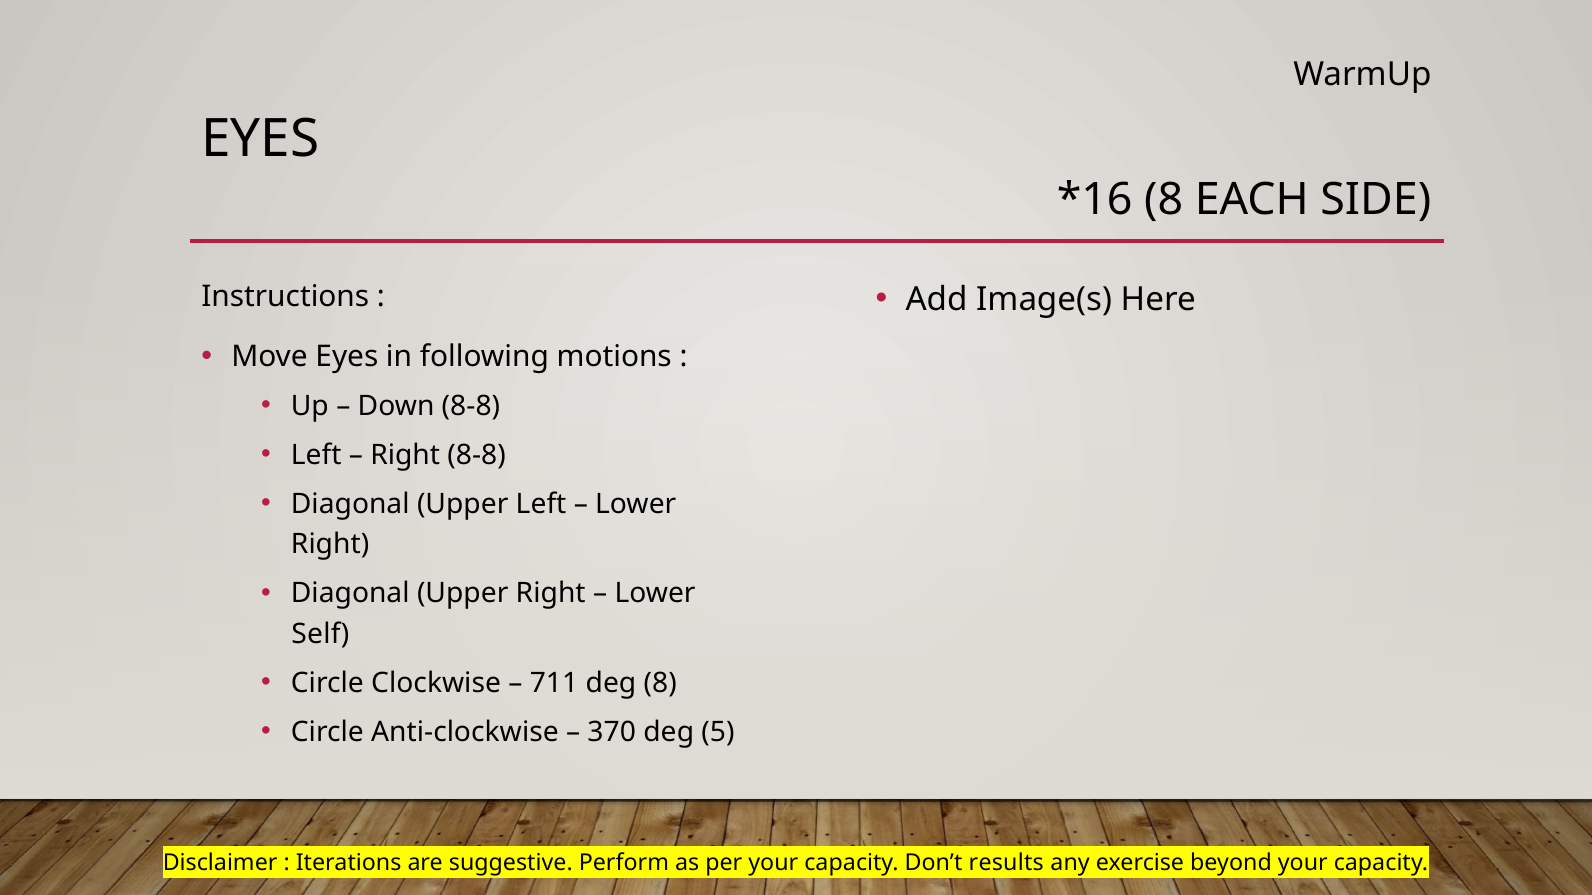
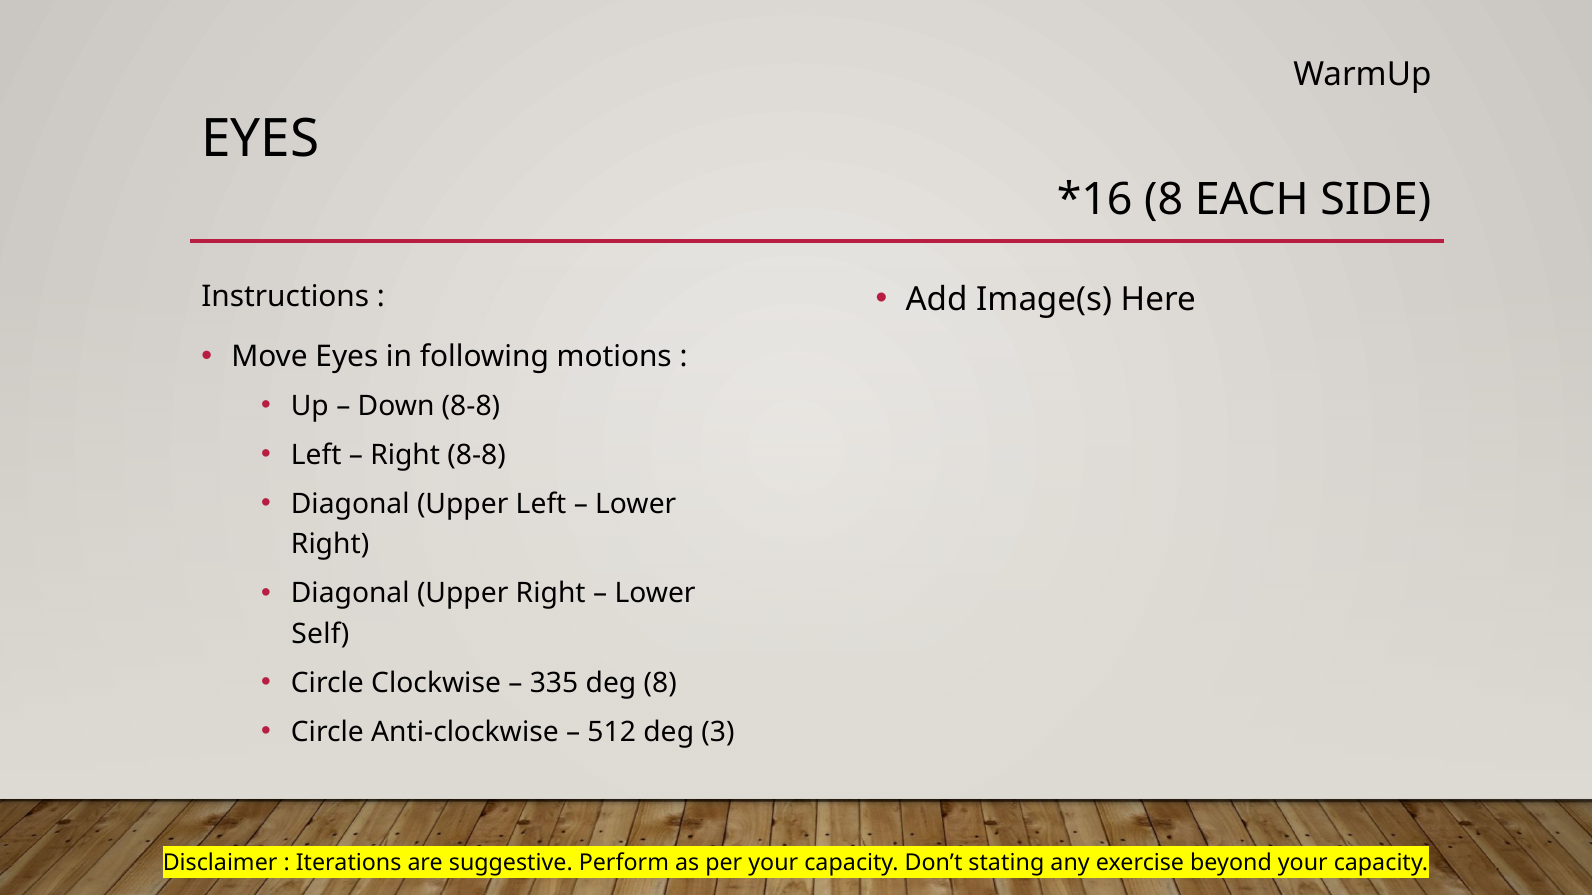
711: 711 -> 335
370: 370 -> 512
5: 5 -> 3
results: results -> stating
